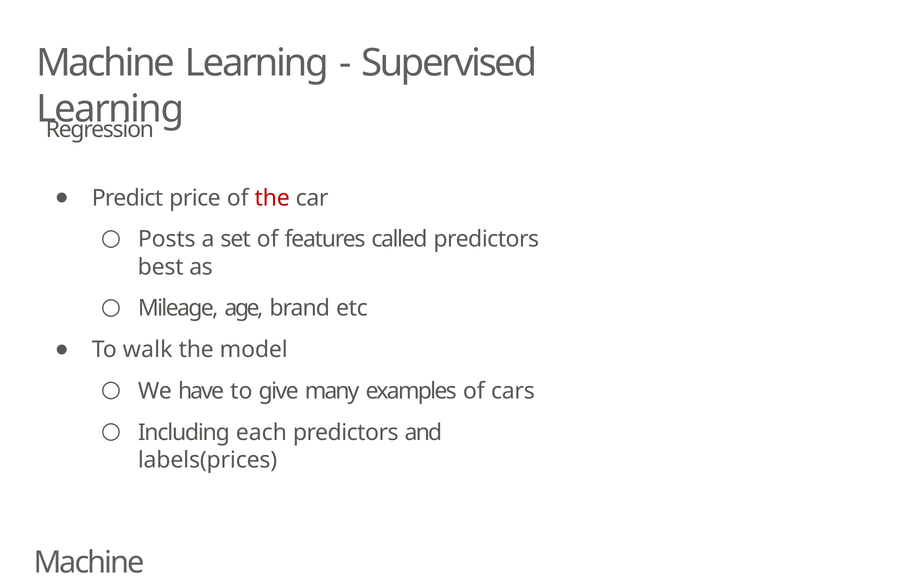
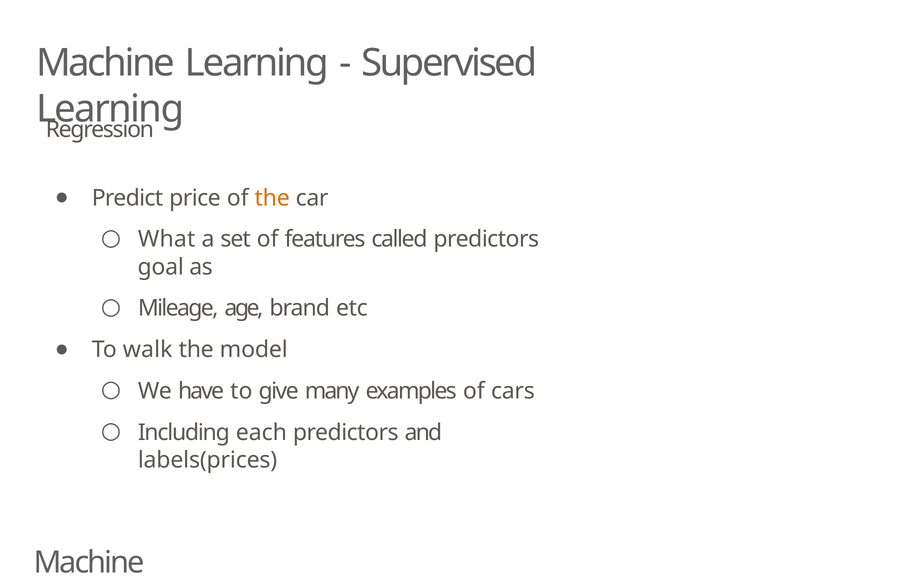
the at (272, 198) colour: red -> orange
Posts: Posts -> What
best: best -> goal
